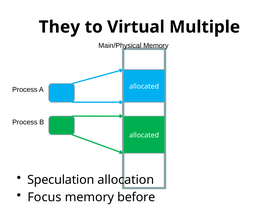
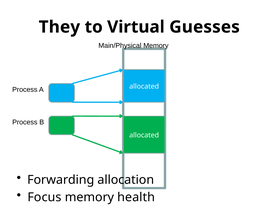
Multiple: Multiple -> Guesses
Speculation: Speculation -> Forwarding
before: before -> health
